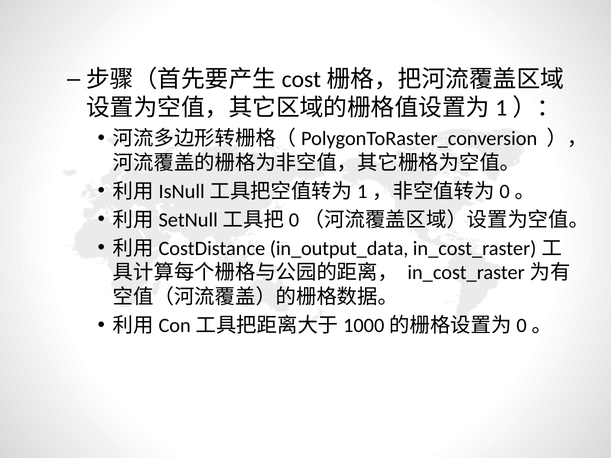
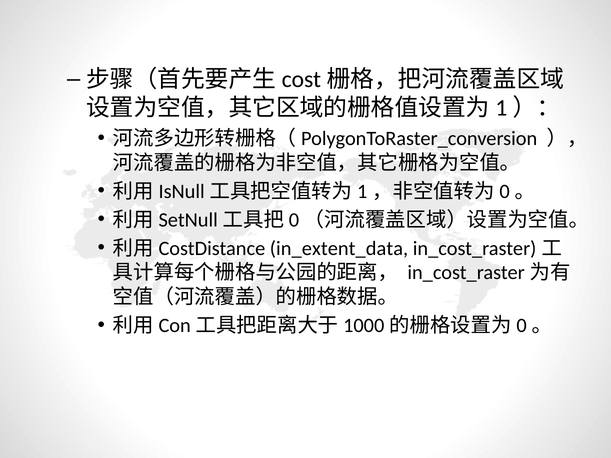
in_output_data: in_output_data -> in_extent_data
